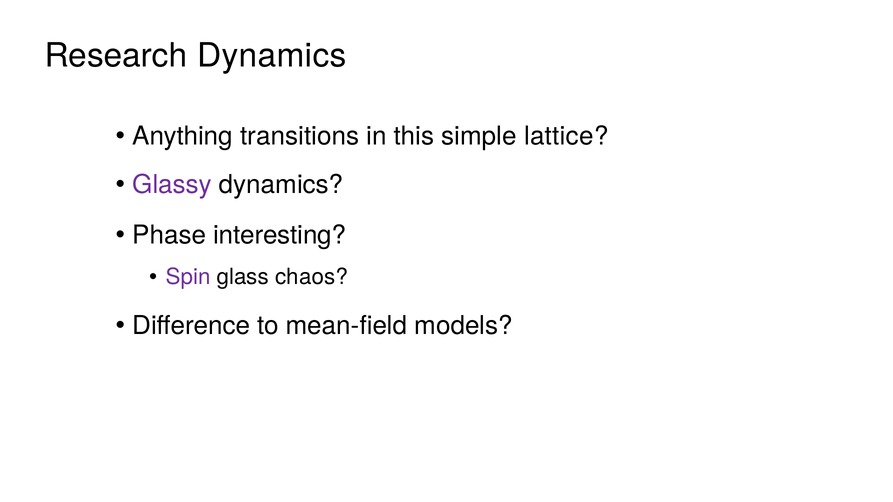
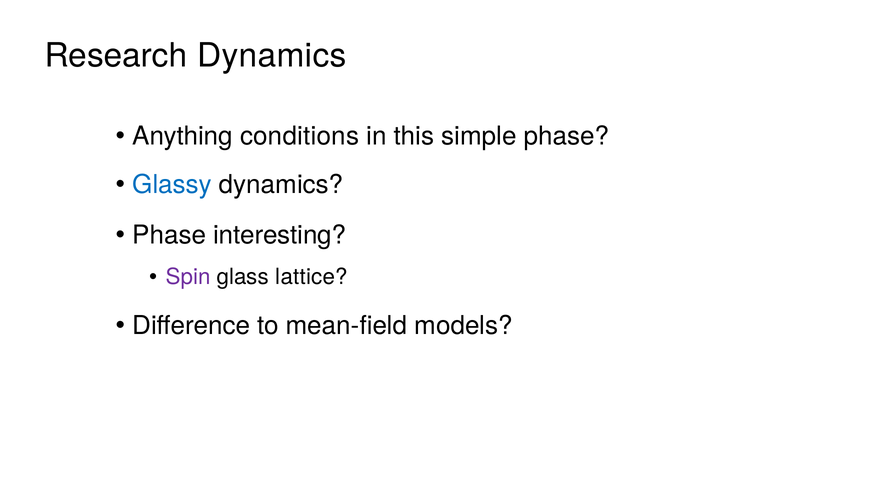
transitions: transitions -> conditions
simple lattice: lattice -> phase
Glassy colour: purple -> blue
chaos: chaos -> lattice
